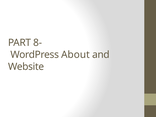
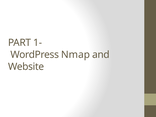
8-: 8- -> 1-
About: About -> Nmap
